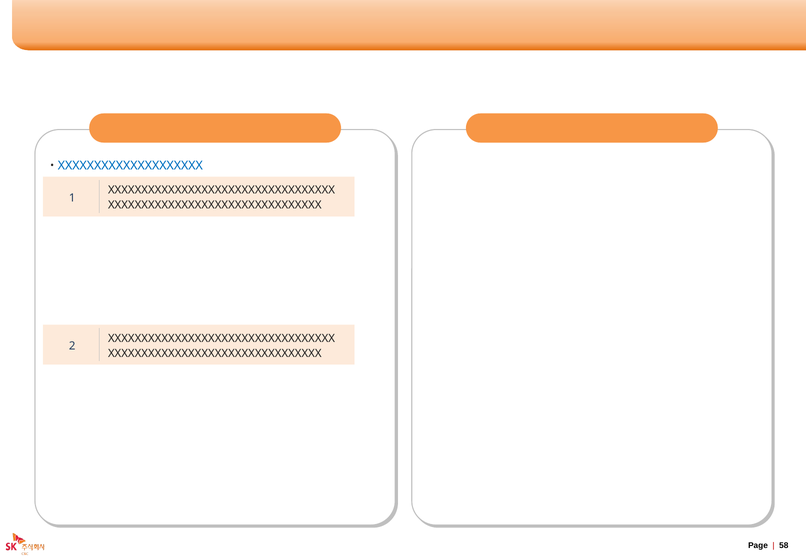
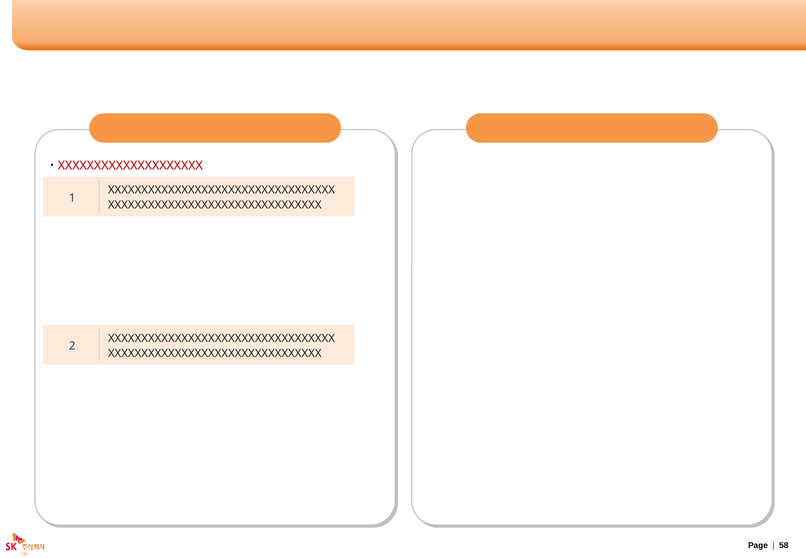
XXXXXXXXXXXXXXXXXXXX colour: blue -> red
